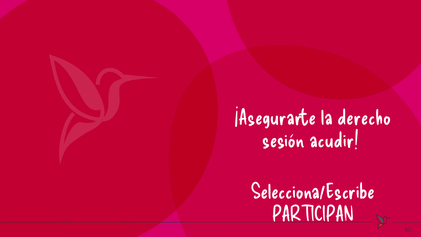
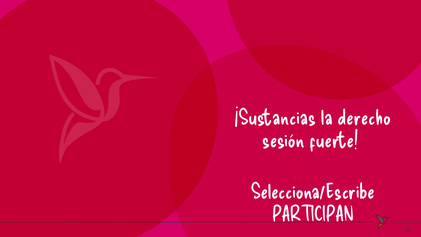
¡Asegurarte: ¡Asegurarte -> ¡Sustancias
acudir: acudir -> fuerte
